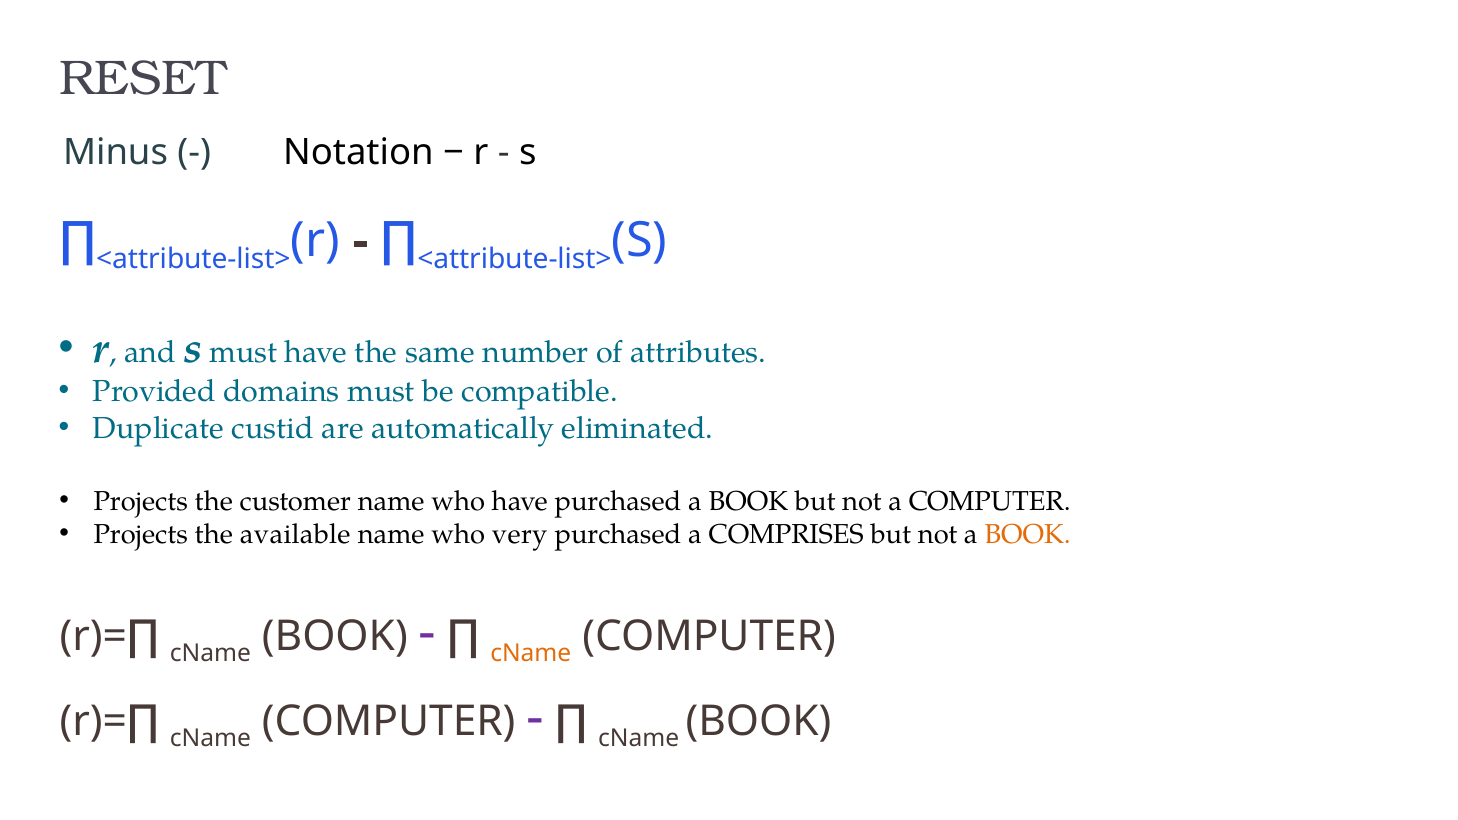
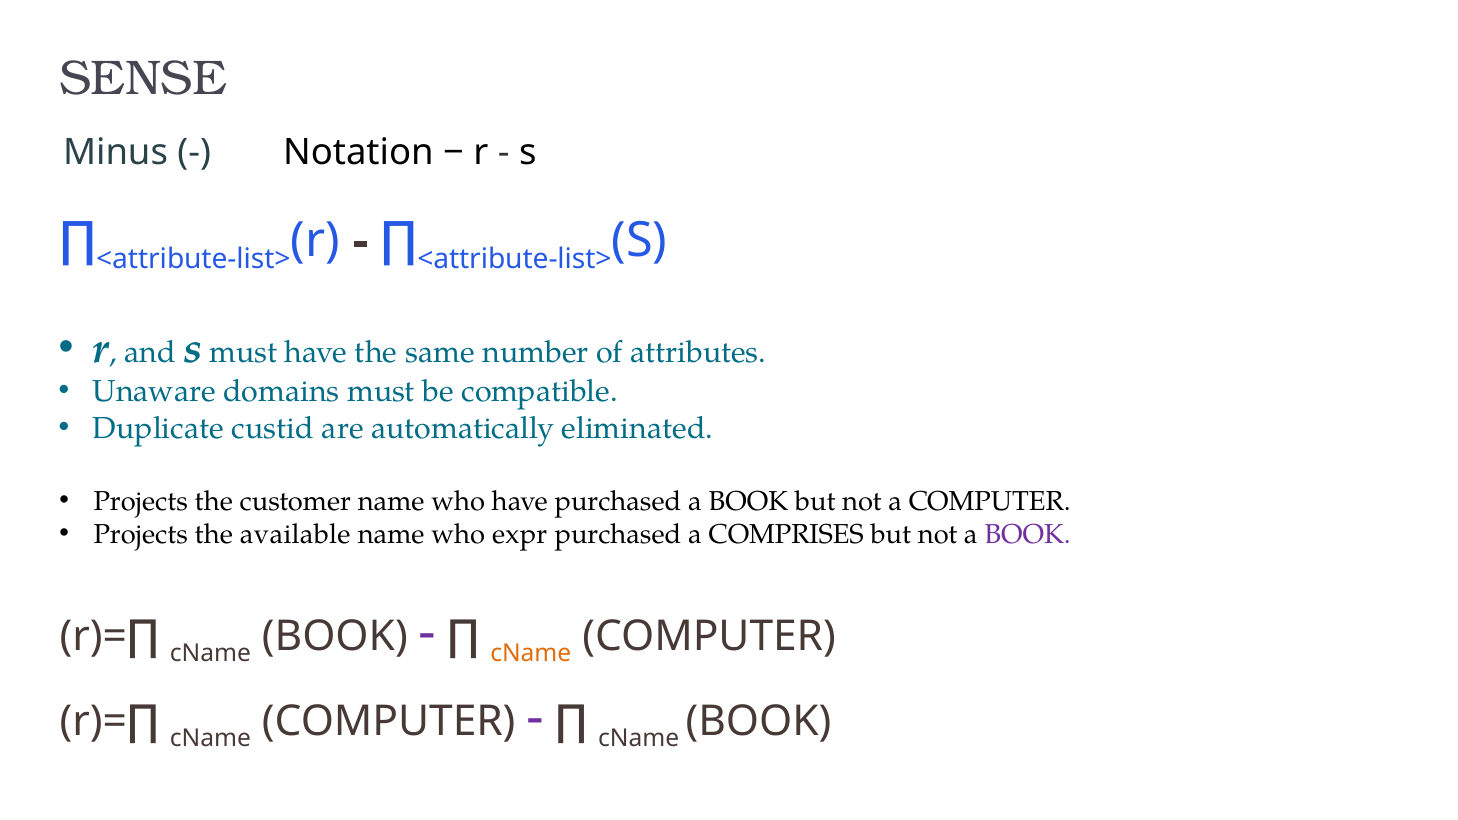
RESET: RESET -> SENSE
Provided: Provided -> Unaware
very: very -> expr
BOOK at (1028, 534) colour: orange -> purple
